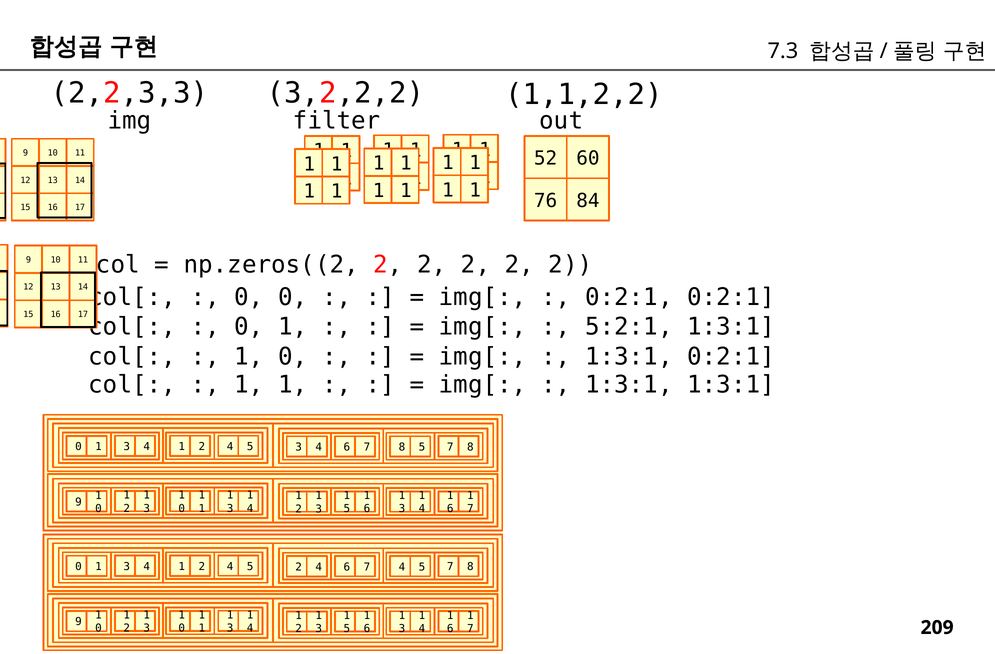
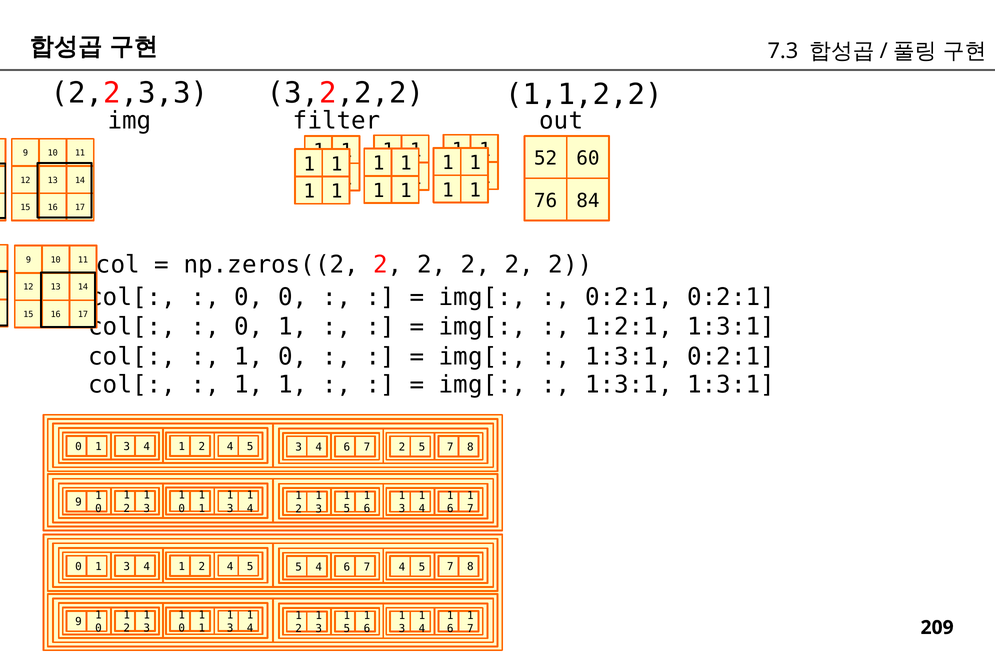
5:2:1: 5:2:1 -> 1:2:1
6 7 8: 8 -> 2
5 2: 2 -> 5
